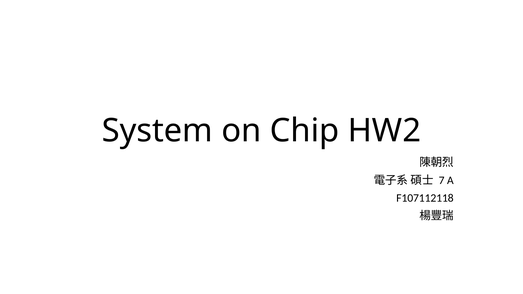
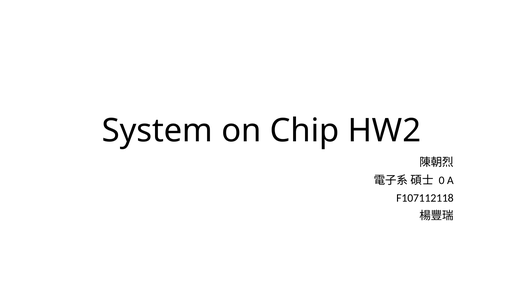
7: 7 -> 0
